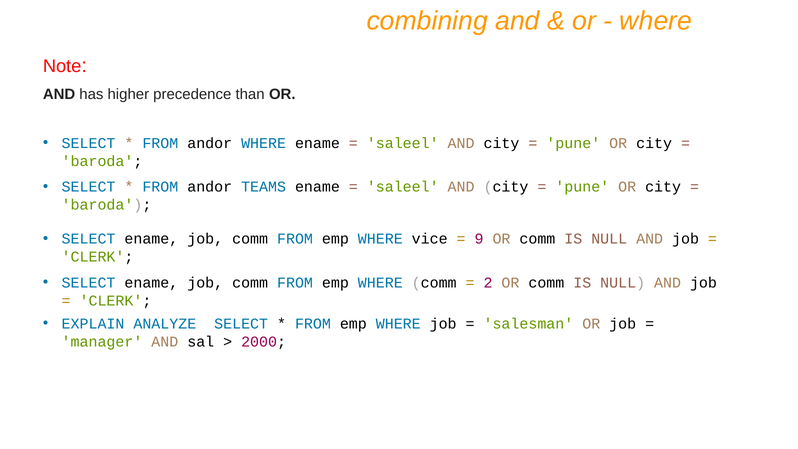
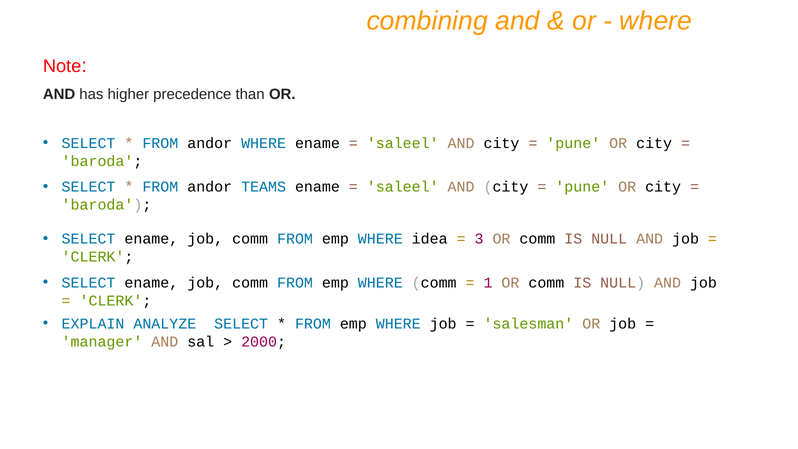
vice: vice -> idea
9: 9 -> 3
2: 2 -> 1
